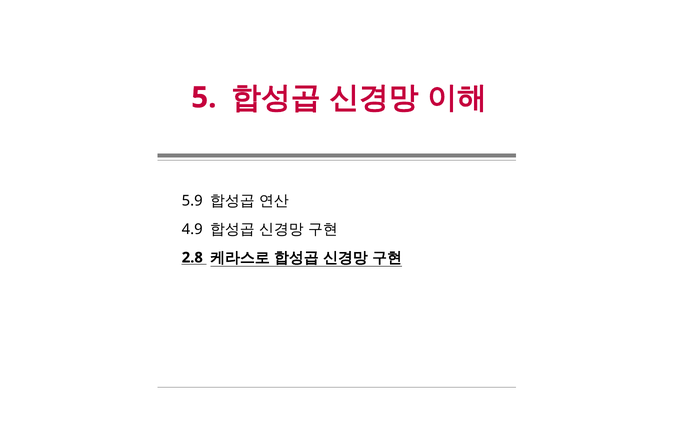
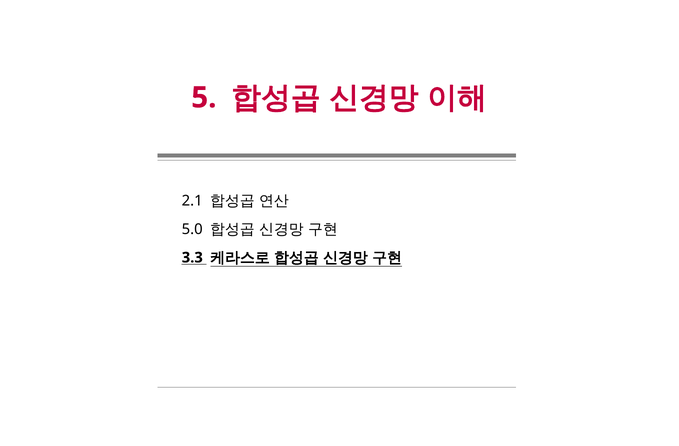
5.9: 5.9 -> 2.1
4.9: 4.9 -> 5.0
2.8: 2.8 -> 3.3
